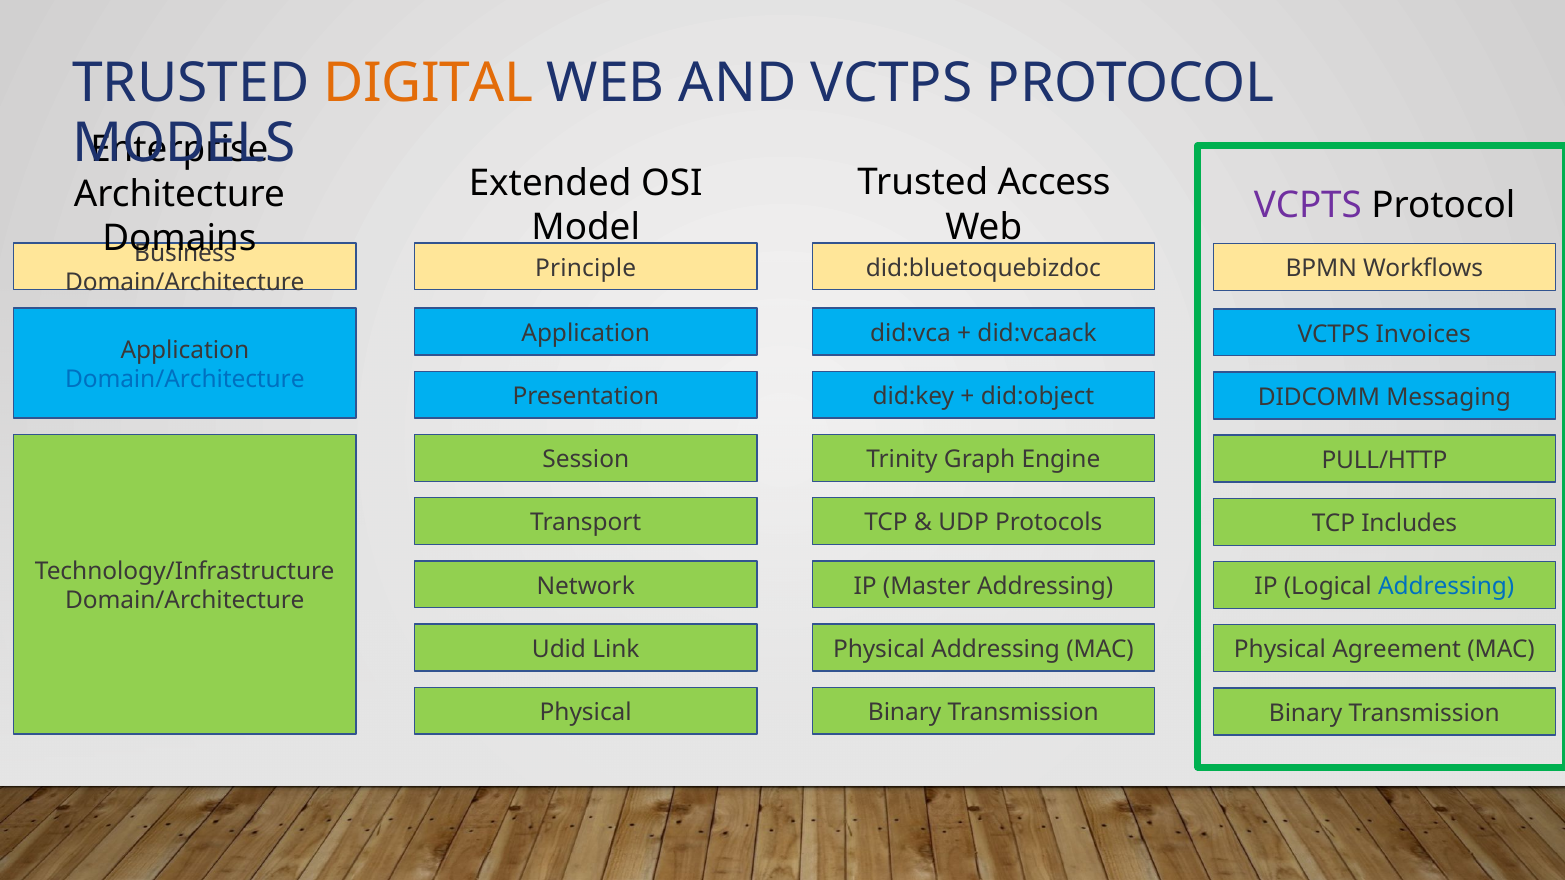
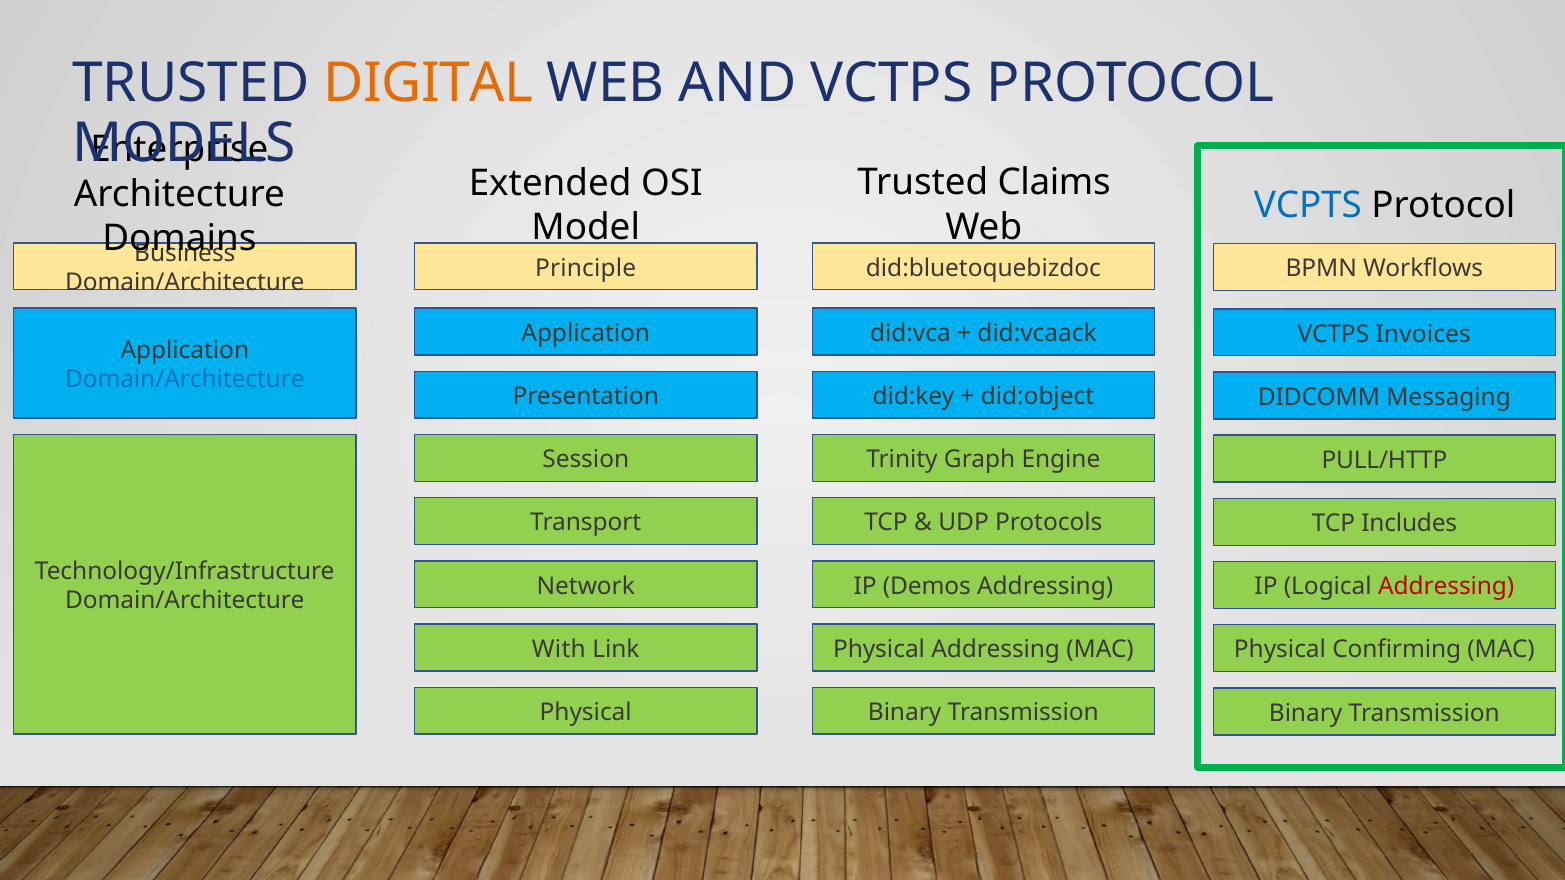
Access: Access -> Claims
VCPTS colour: purple -> blue
Master: Master -> Demos
Addressing at (1446, 587) colour: blue -> red
Udid: Udid -> With
Agreement: Agreement -> Confirming
